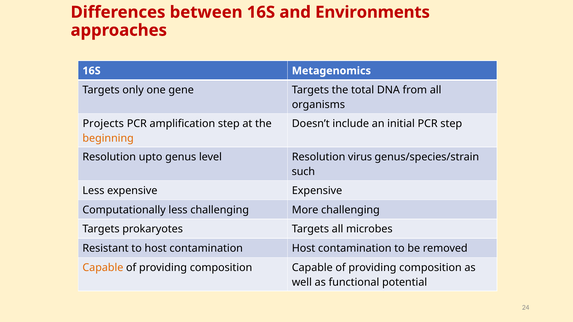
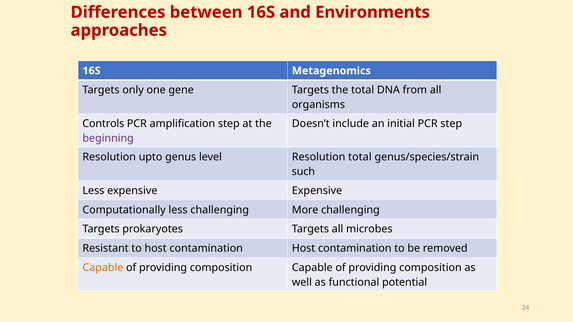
Projects: Projects -> Controls
beginning colour: orange -> purple
Resolution virus: virus -> total
